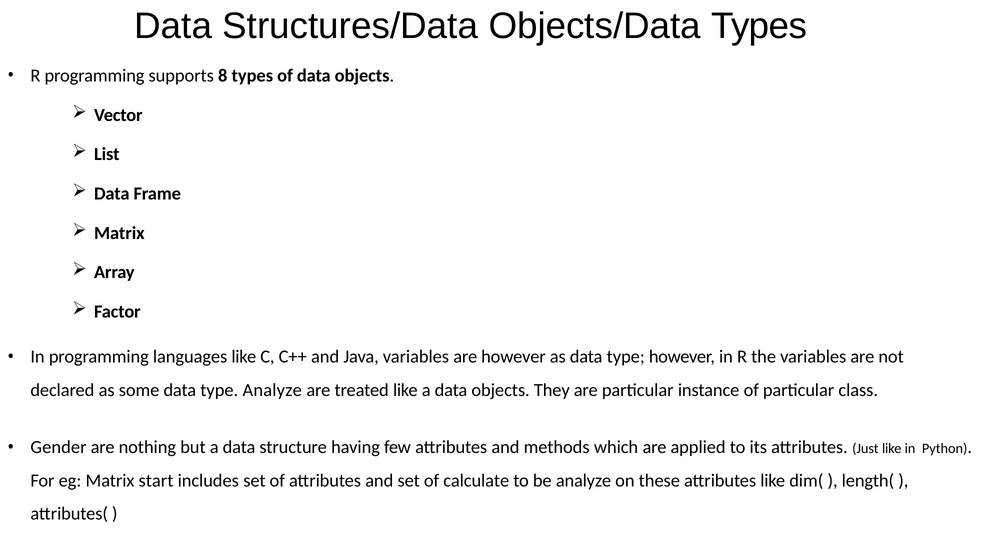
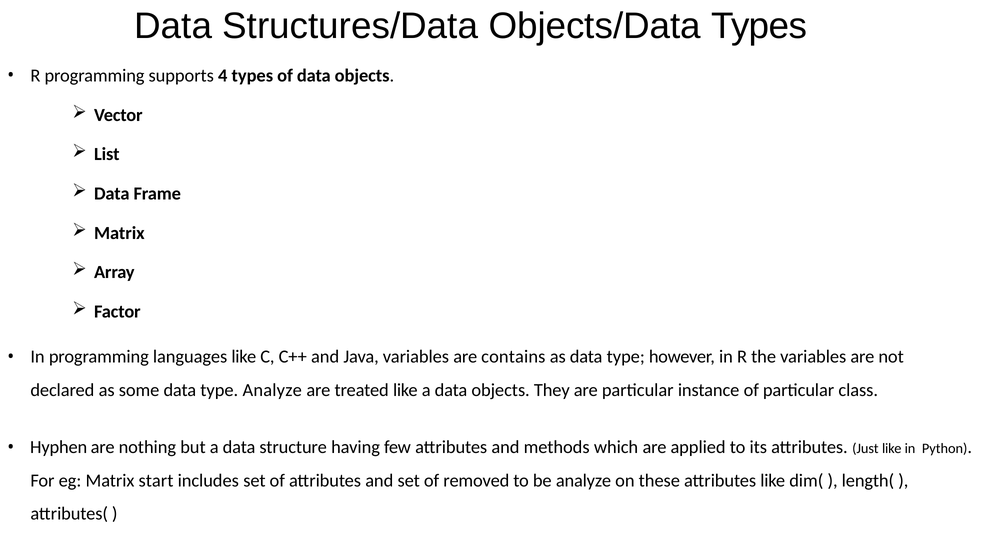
8: 8 -> 4
are however: however -> contains
Gender: Gender -> Hyphen
calculate: calculate -> removed
